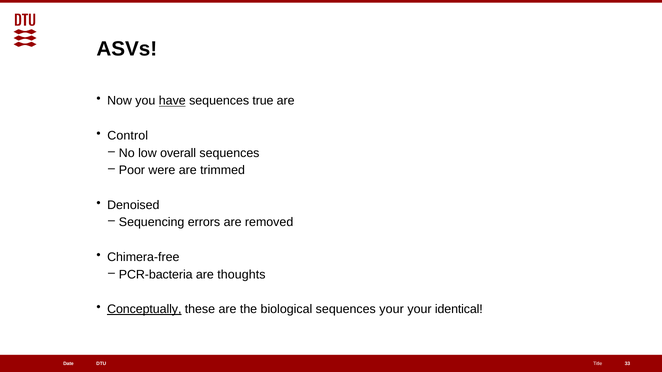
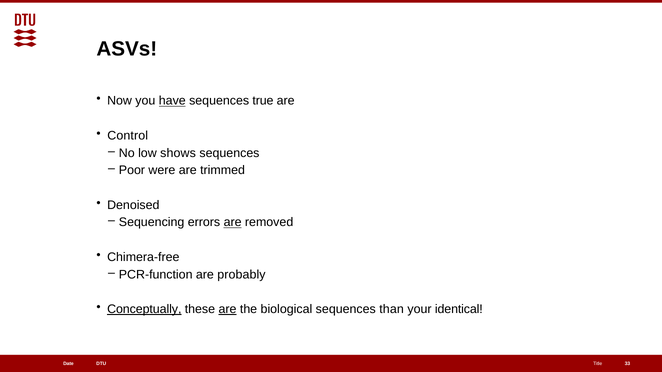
overall: overall -> shows
are at (233, 223) underline: none -> present
PCR-bacteria: PCR-bacteria -> PCR-function
thoughts: thoughts -> probably
are at (228, 310) underline: none -> present
sequences your: your -> than
